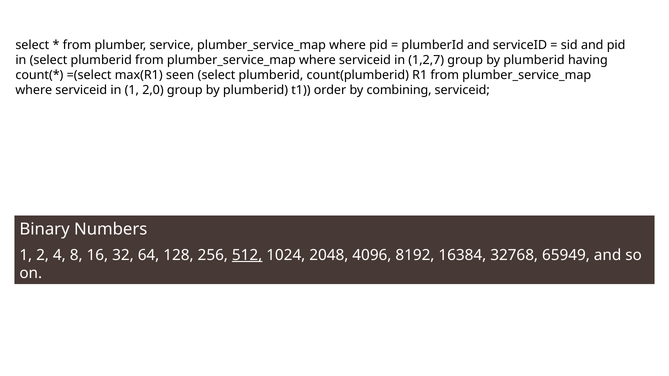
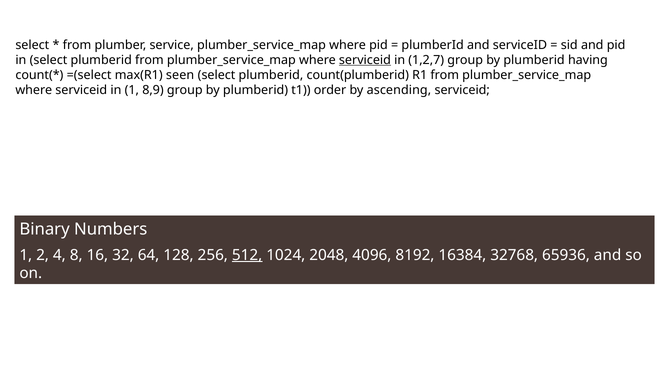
serviceid at (365, 60) underline: none -> present
2,0: 2,0 -> 8,9
combining: combining -> ascending
65949: 65949 -> 65936
